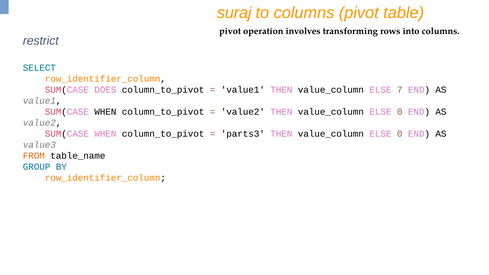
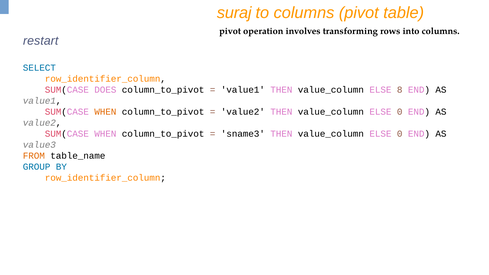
restrict: restrict -> restart
7: 7 -> 8
WHEN at (105, 112) colour: black -> orange
parts3: parts3 -> sname3
